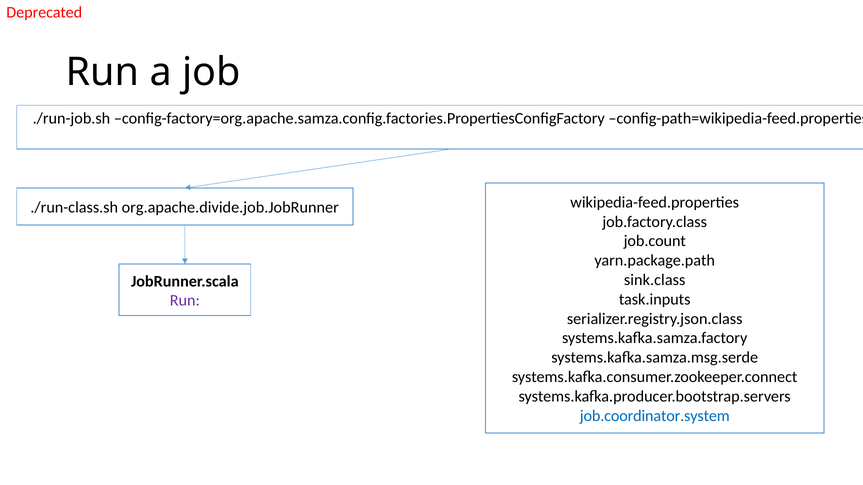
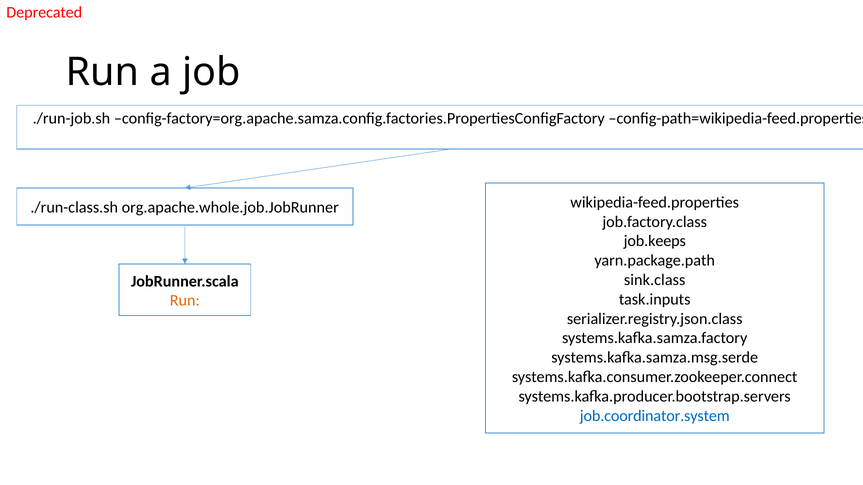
org.apache.divide.job.JobRunner: org.apache.divide.job.JobRunner -> org.apache.whole.job.JobRunner
job.count: job.count -> job.keeps
Run at (185, 301) colour: purple -> orange
